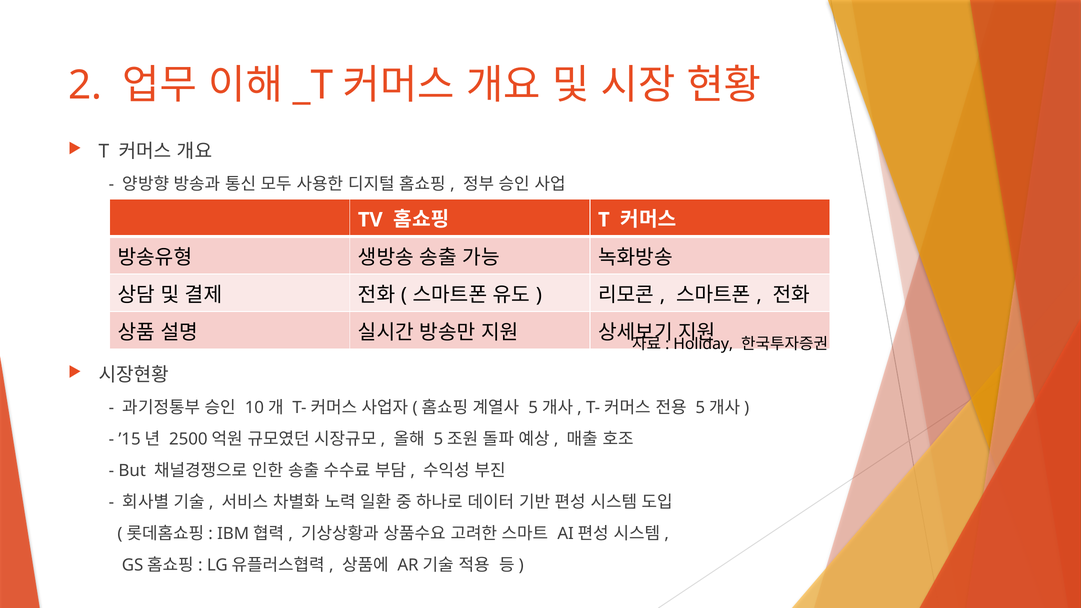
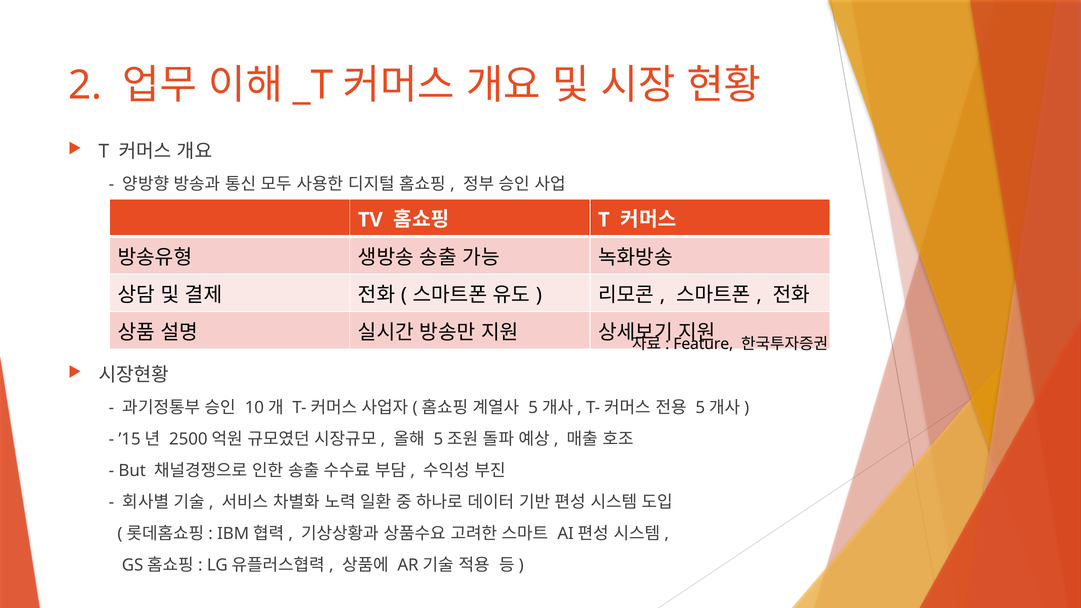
Holiday: Holiday -> Feature
